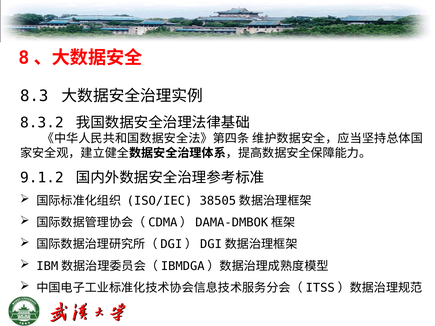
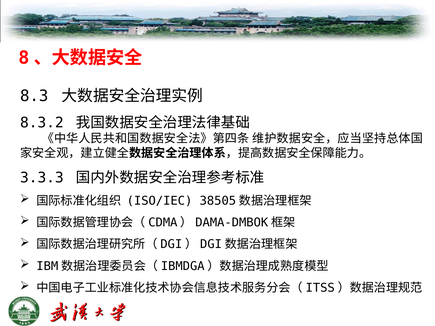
9.1.2: 9.1.2 -> 3.3.3
